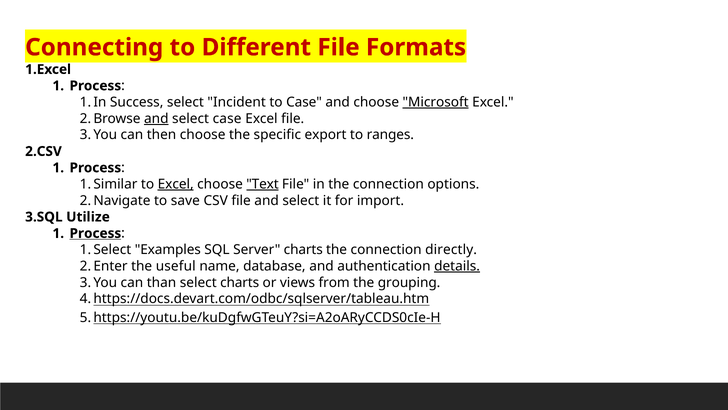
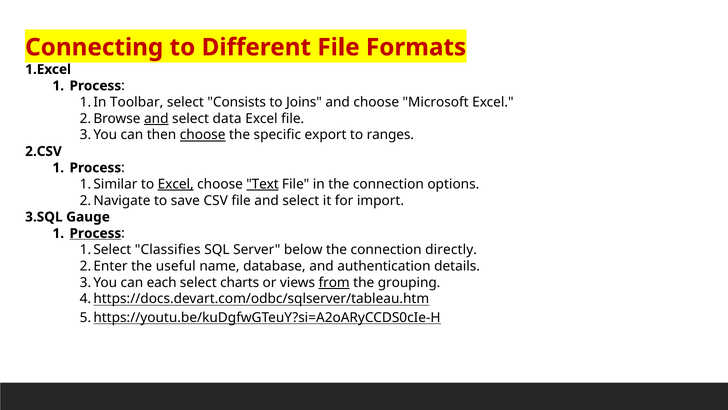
Success: Success -> Toolbar
Incident: Incident -> Consists
to Case: Case -> Joins
Microsoft underline: present -> none
select case: case -> data
choose at (203, 135) underline: none -> present
Utilize: Utilize -> Gauge
Examples: Examples -> Classifies
Server charts: charts -> below
details underline: present -> none
than: than -> each
from underline: none -> present
